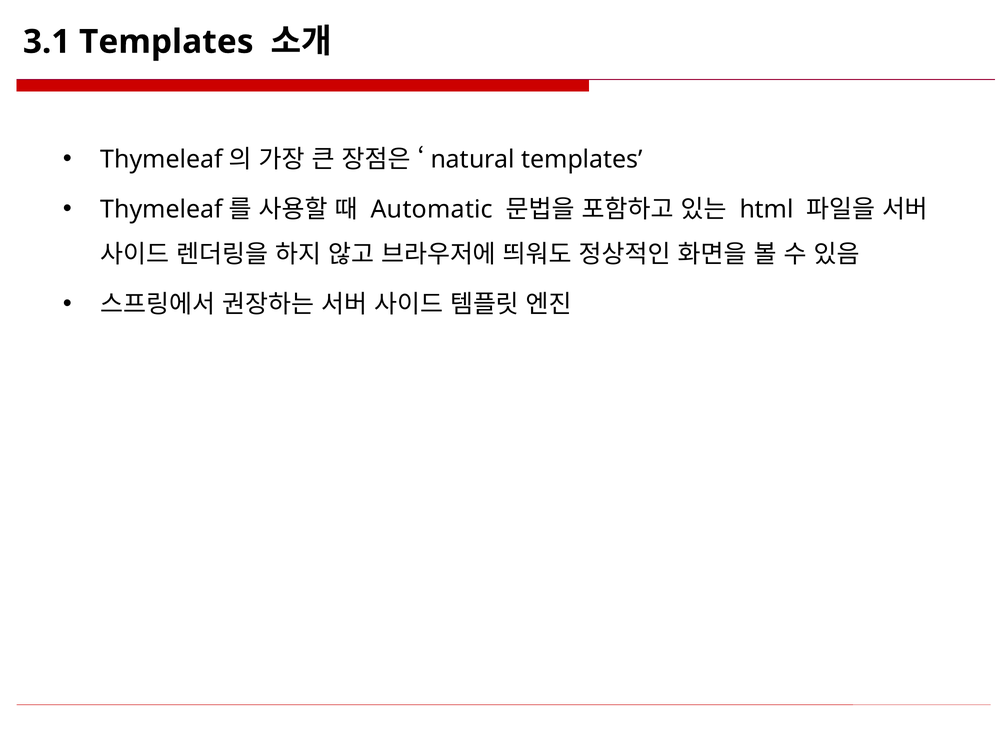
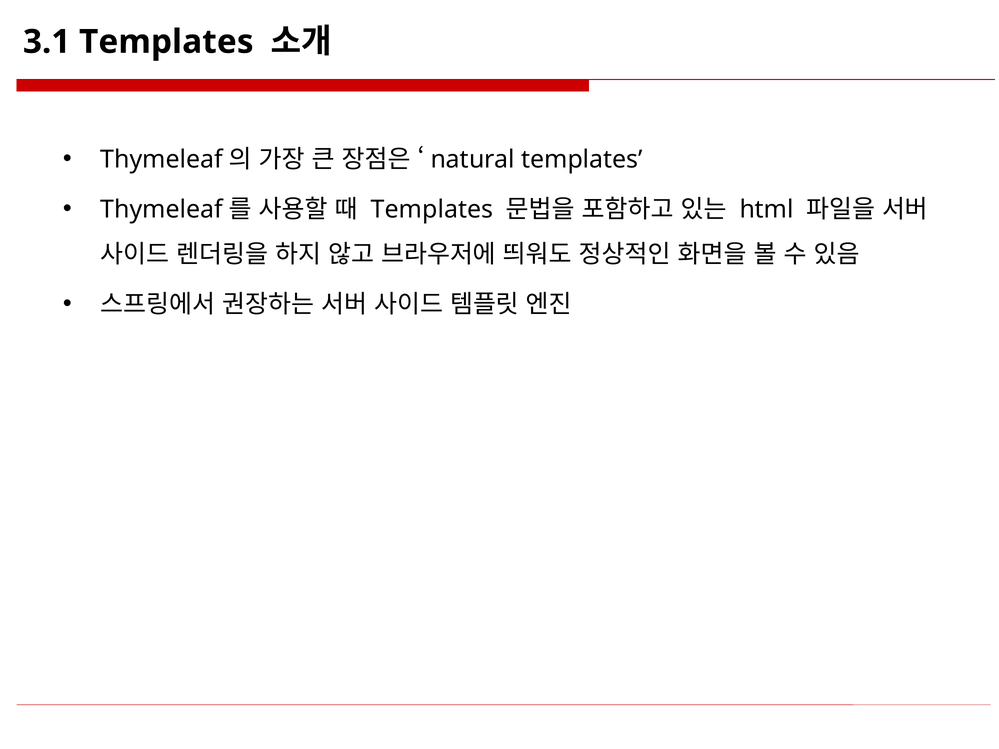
Automatic at (432, 210): Automatic -> Templates
